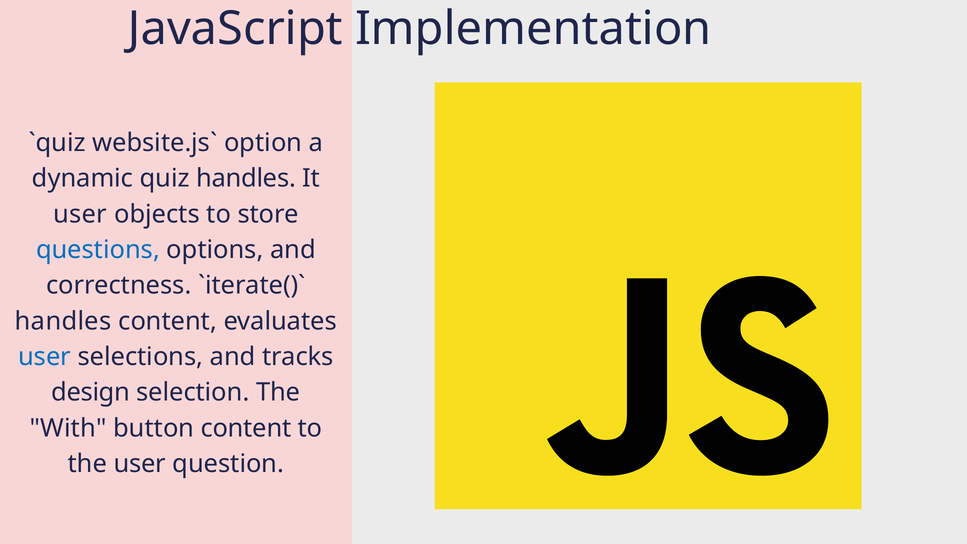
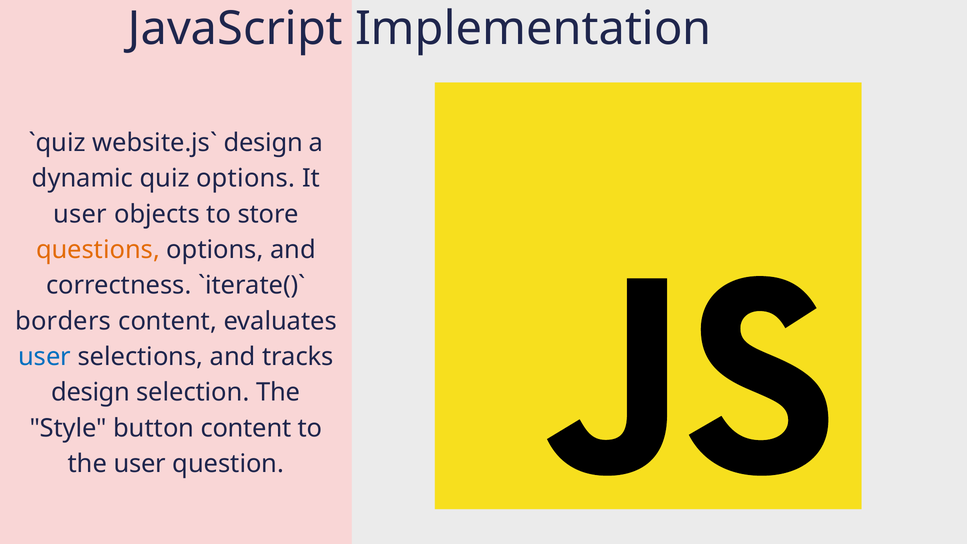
option at (263, 143): option -> design
quiz handles: handles -> options
questions colour: blue -> orange
handles at (63, 321): handles -> borders
With: With -> Style
